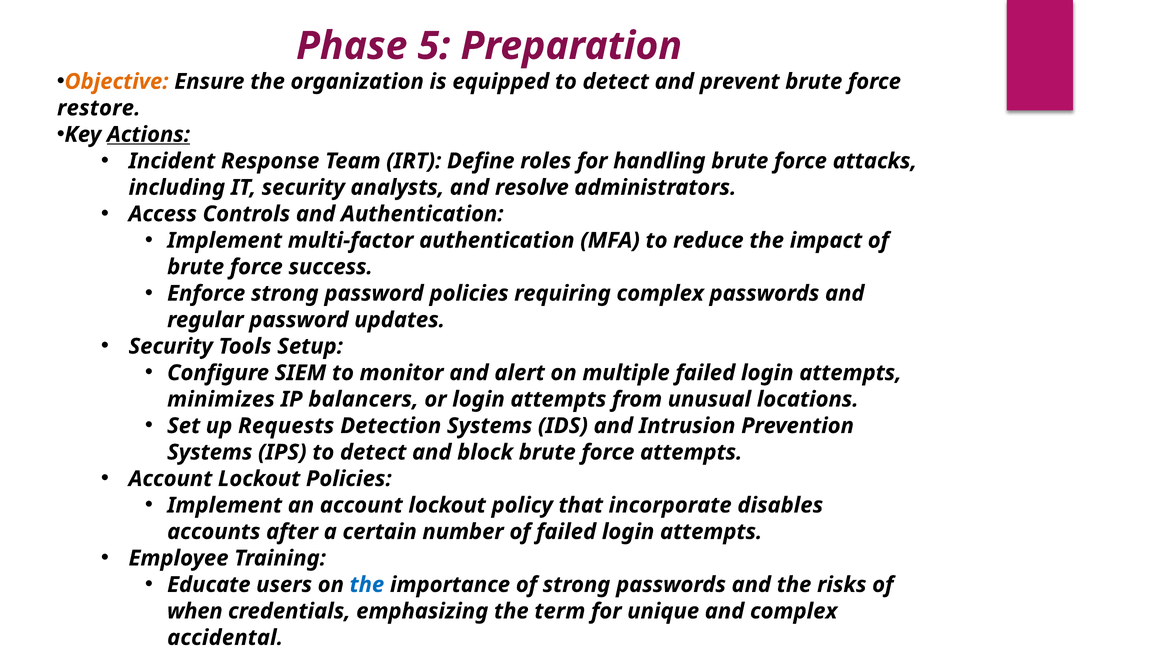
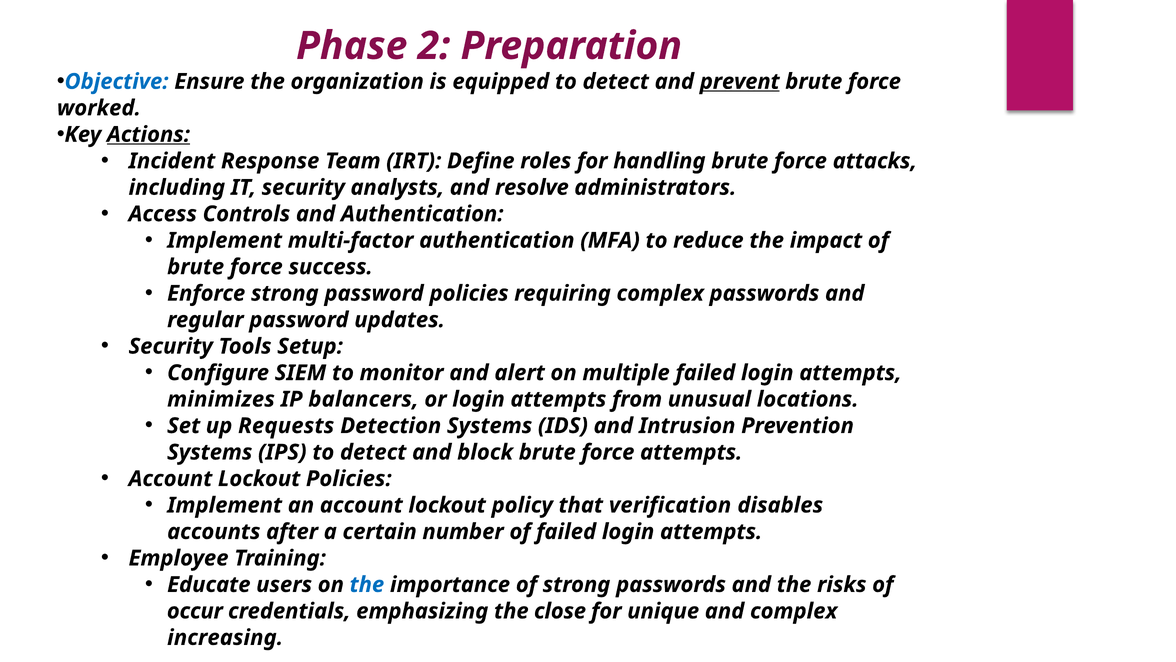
5: 5 -> 2
Objective colour: orange -> blue
prevent underline: none -> present
restore: restore -> worked
incorporate: incorporate -> verification
when: when -> occur
term: term -> close
accidental: accidental -> increasing
